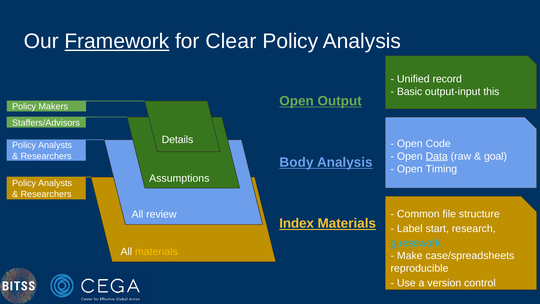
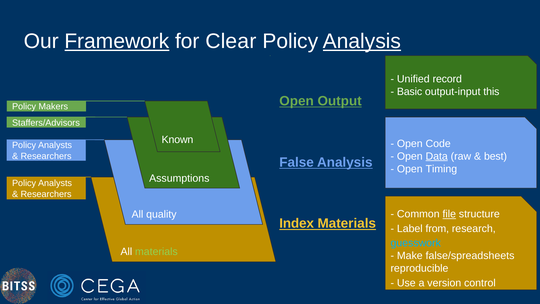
Analysis at (362, 41) underline: none -> present
Details: Details -> Known
goal: goal -> best
Body: Body -> False
file underline: none -> present
review: review -> quality
start: start -> from
materials at (156, 251) colour: yellow -> light green
case/spreadsheets: case/spreadsheets -> false/spreadsheets
